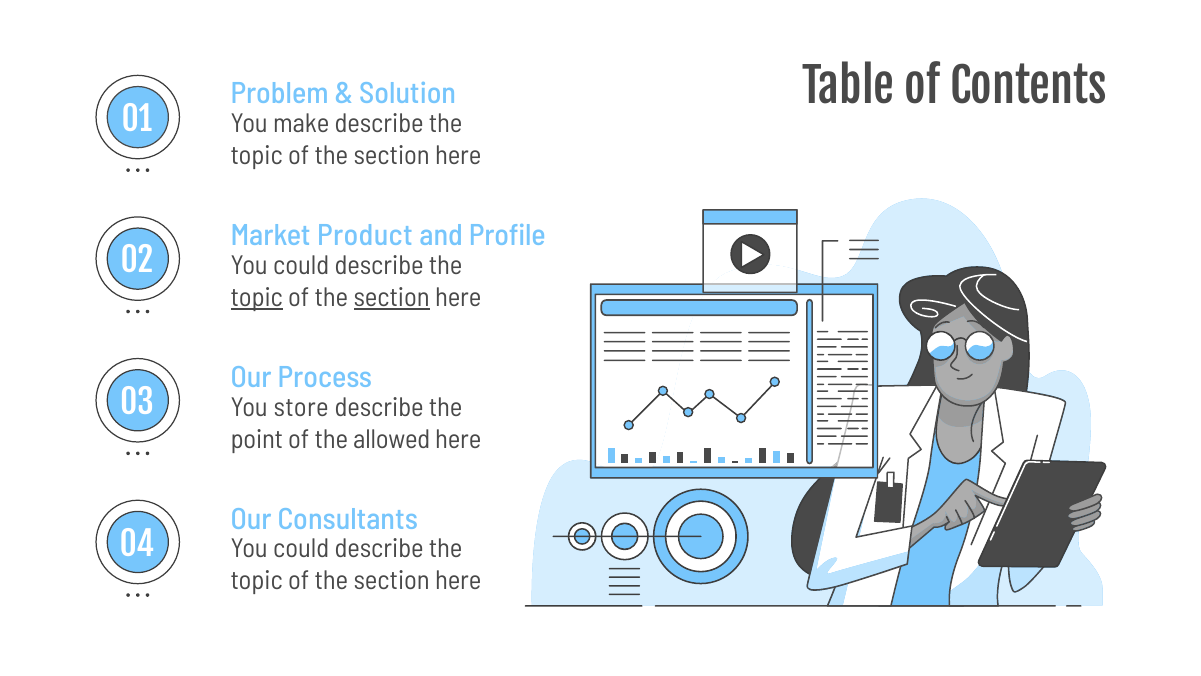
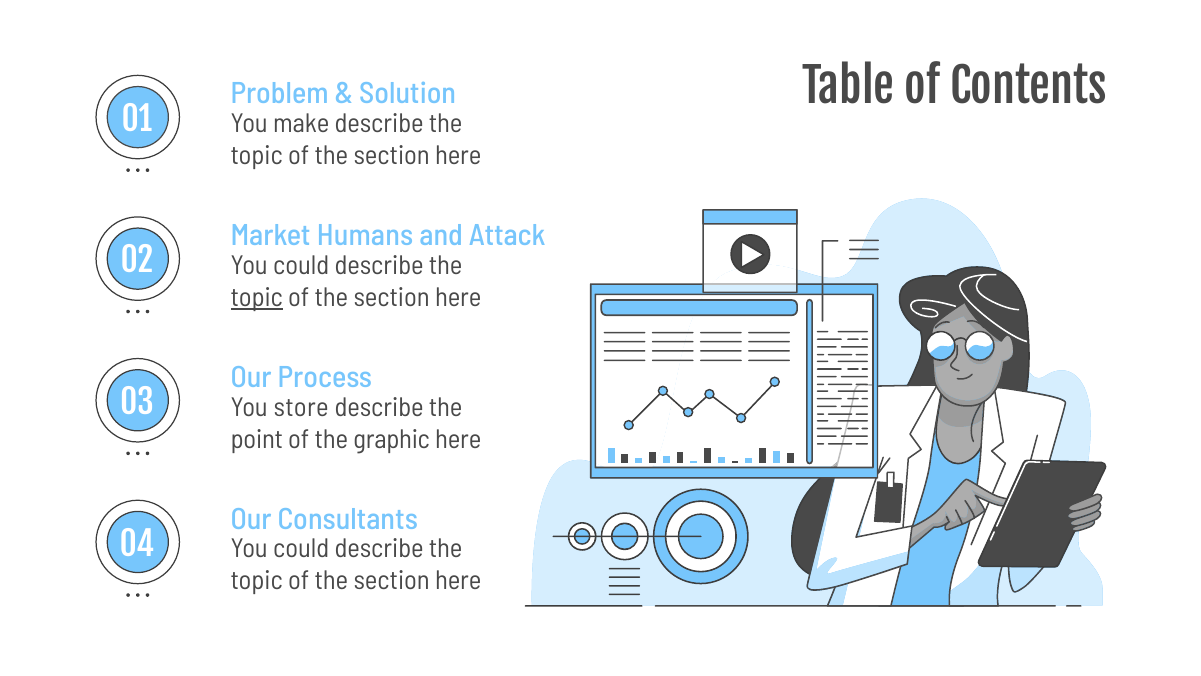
Product: Product -> Humans
Profile: Profile -> Attack
section at (392, 297) underline: present -> none
allowed: allowed -> graphic
